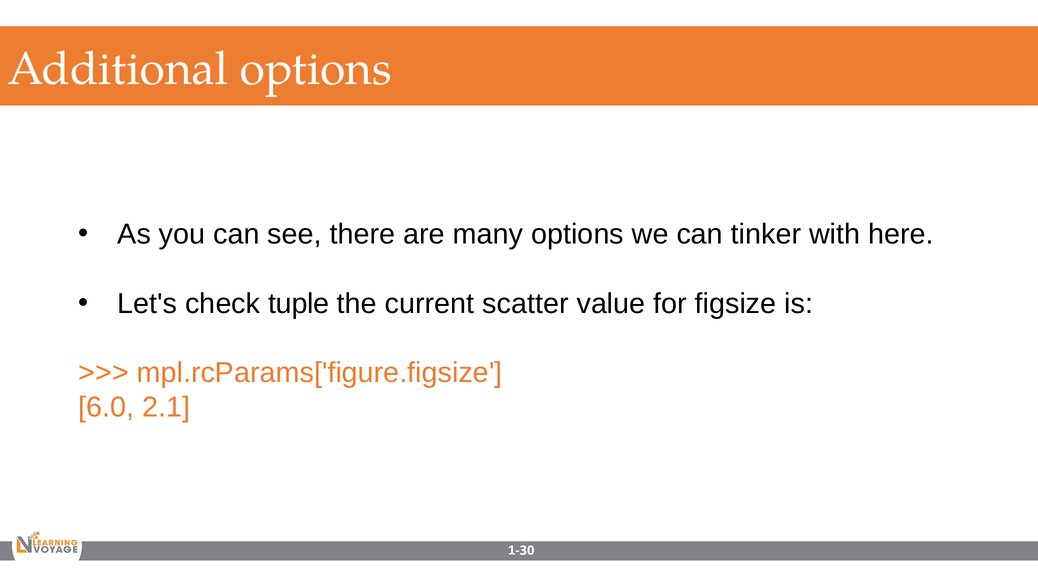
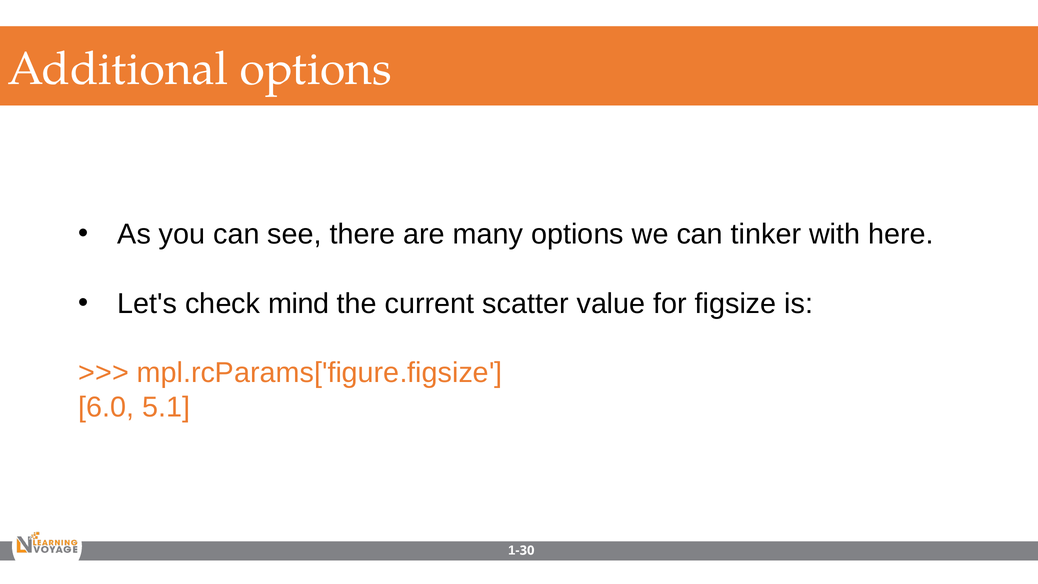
tuple: tuple -> mind
2.1: 2.1 -> 5.1
